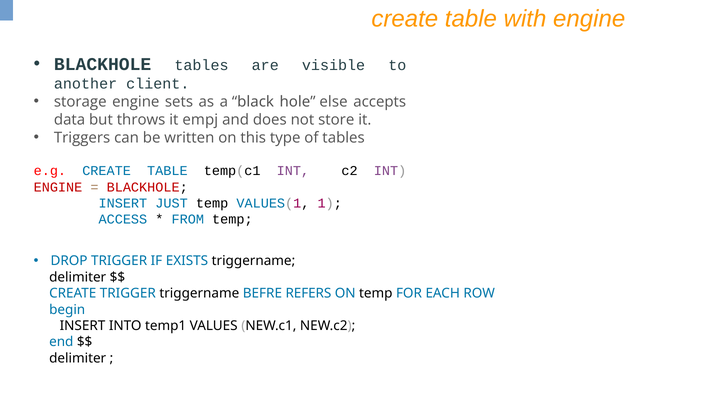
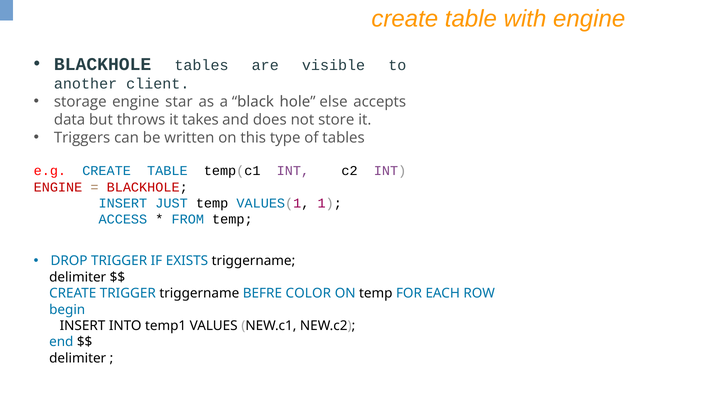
sets: sets -> star
empj: empj -> takes
REFERS: REFERS -> COLOR
